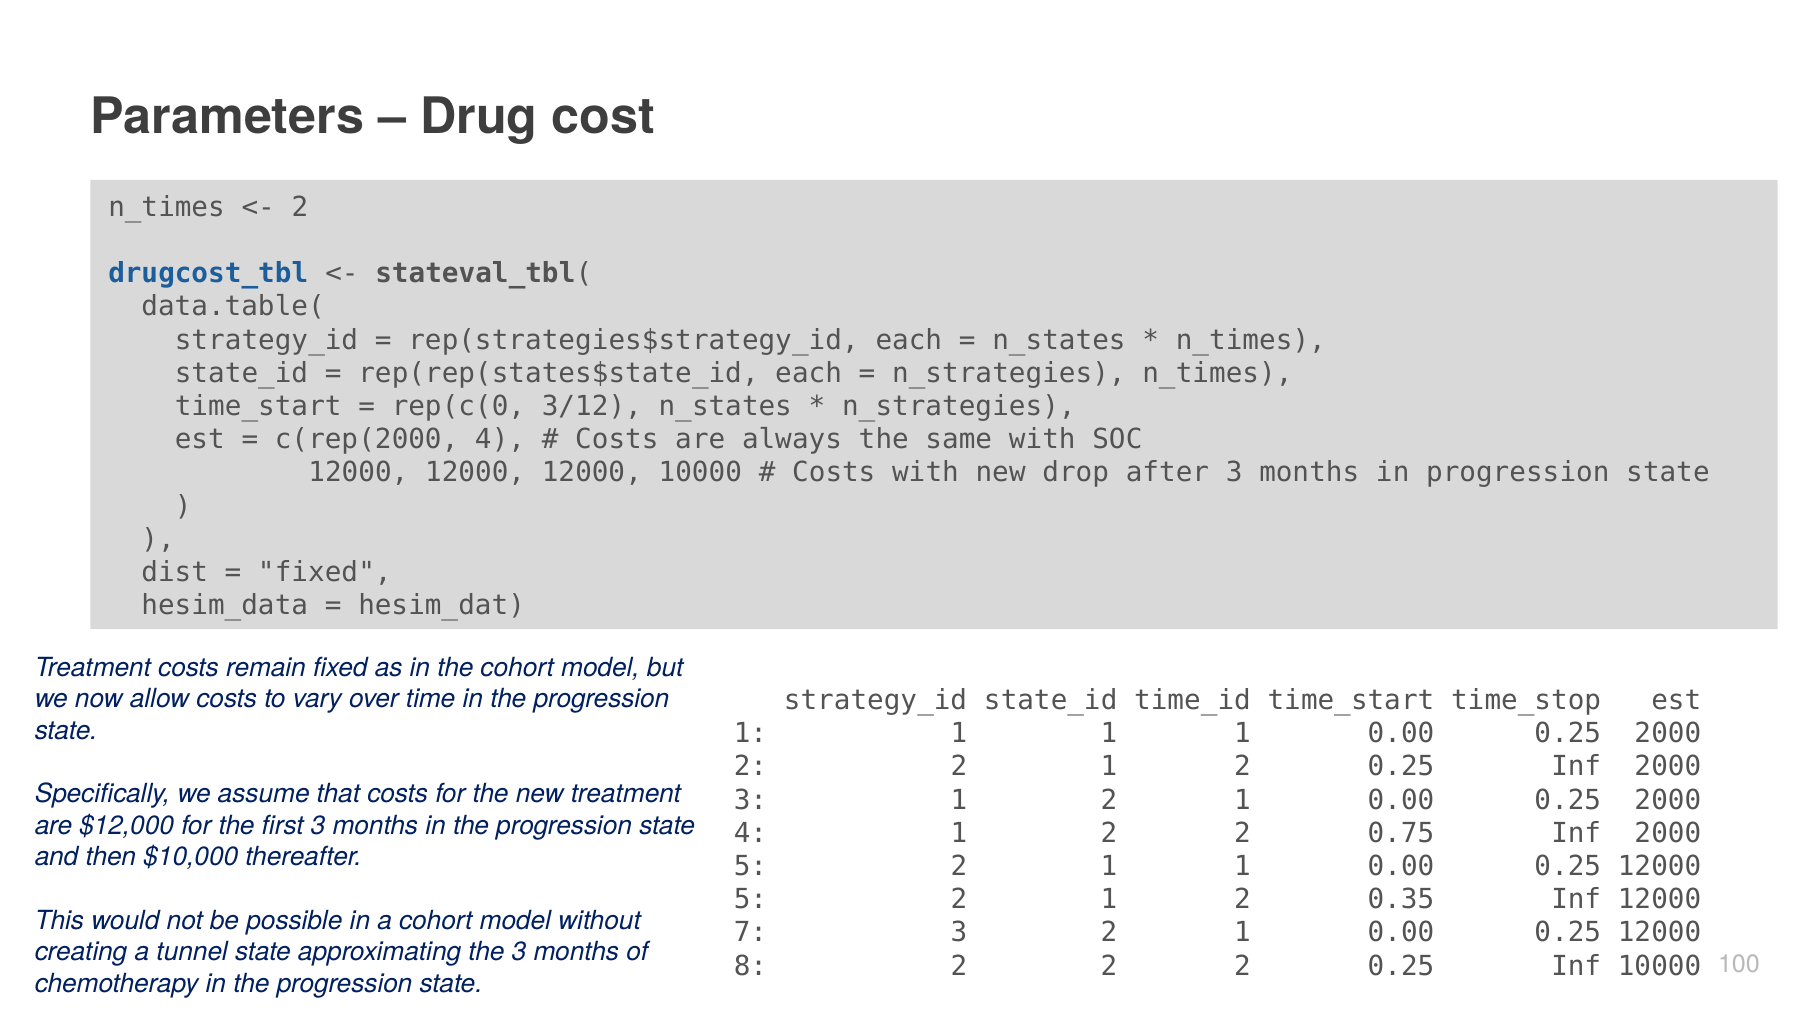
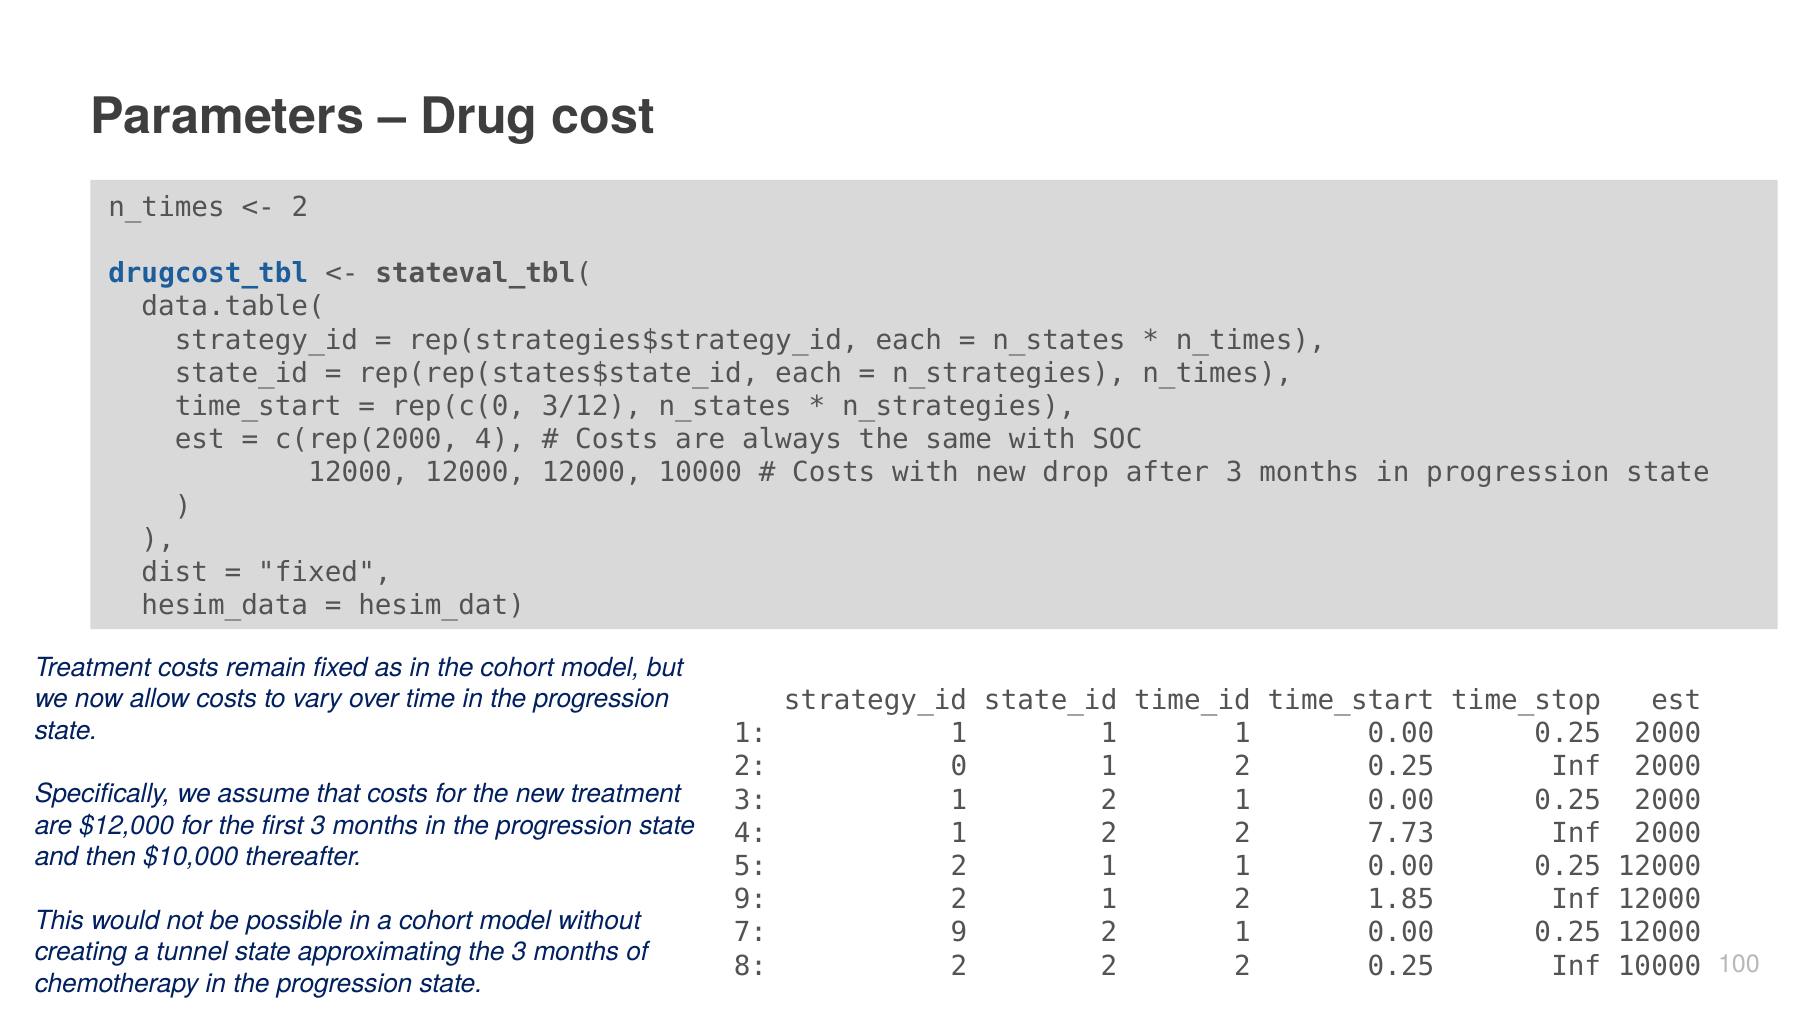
2 at (959, 766): 2 -> 0
0.75: 0.75 -> 7.73
5 at (750, 899): 5 -> 9
0.35: 0.35 -> 1.85
7 3: 3 -> 9
